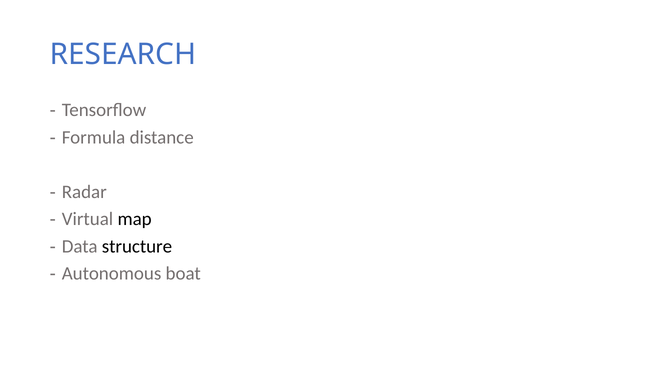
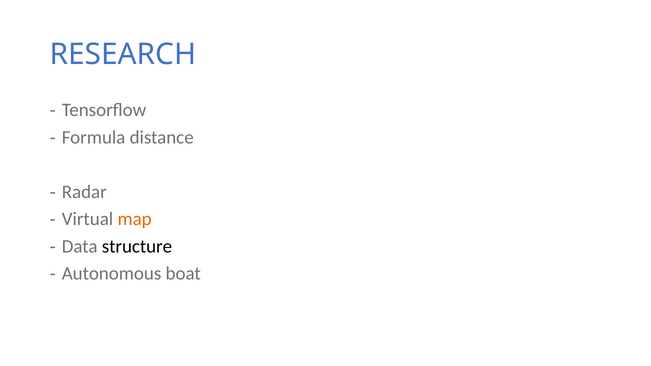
map colour: black -> orange
